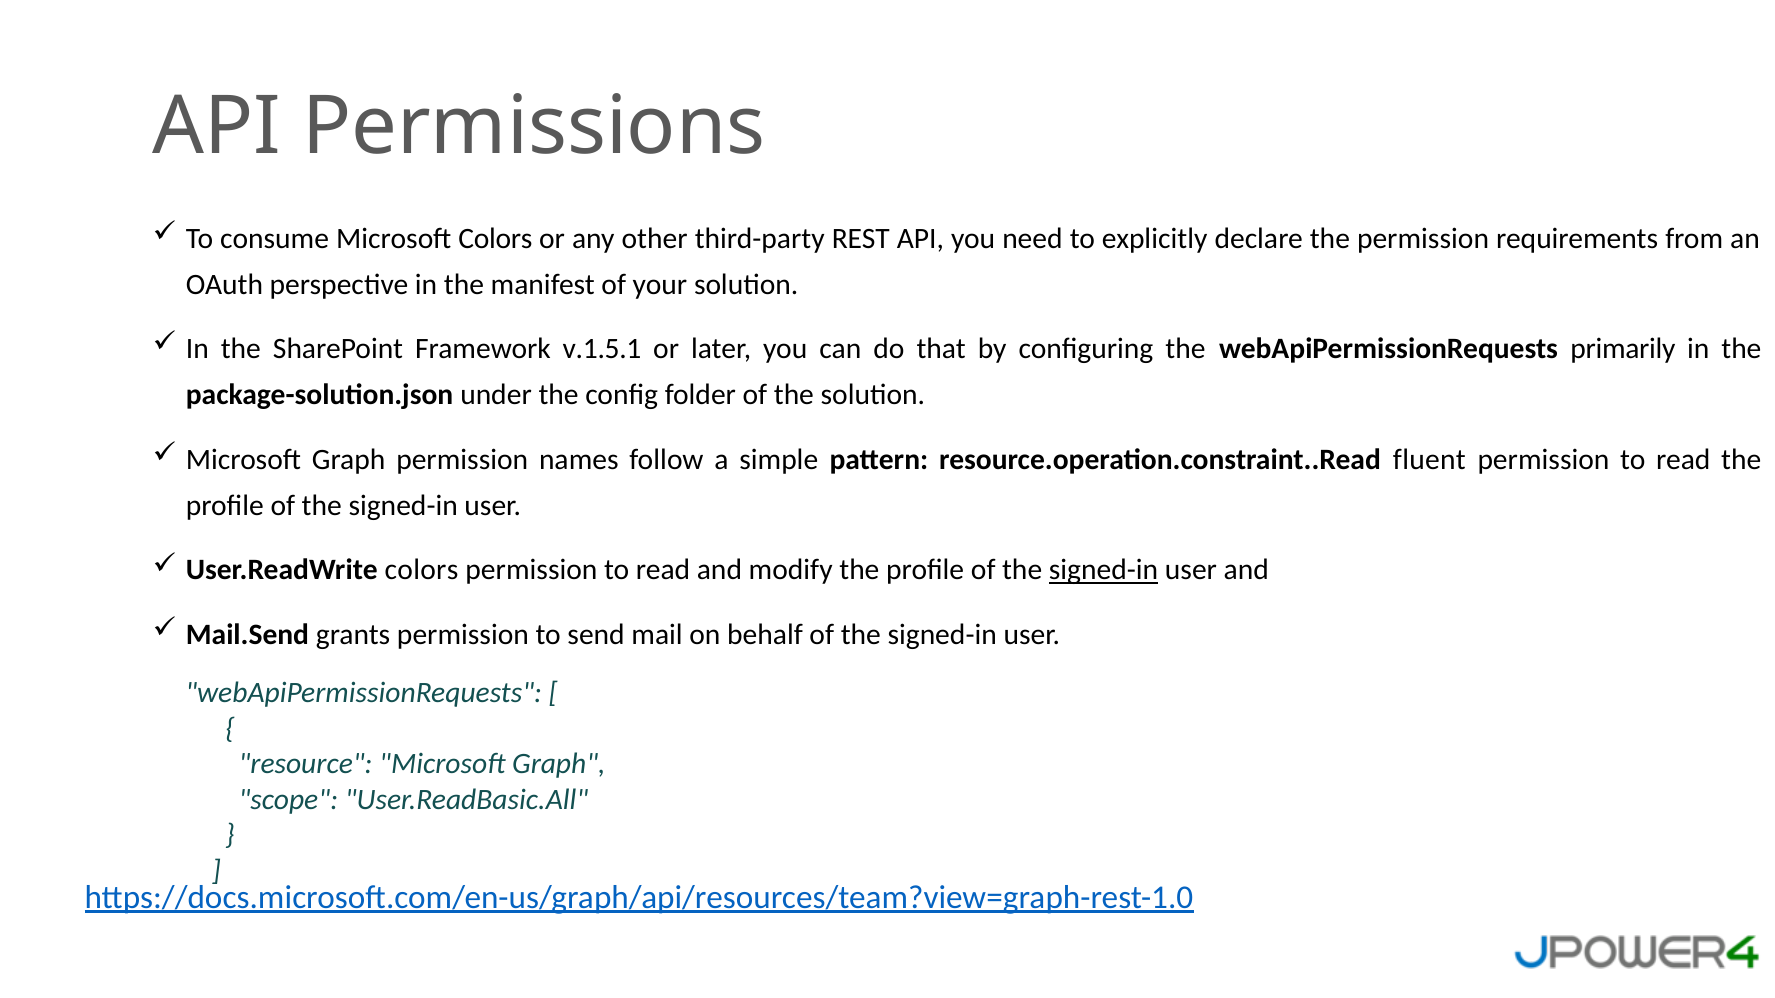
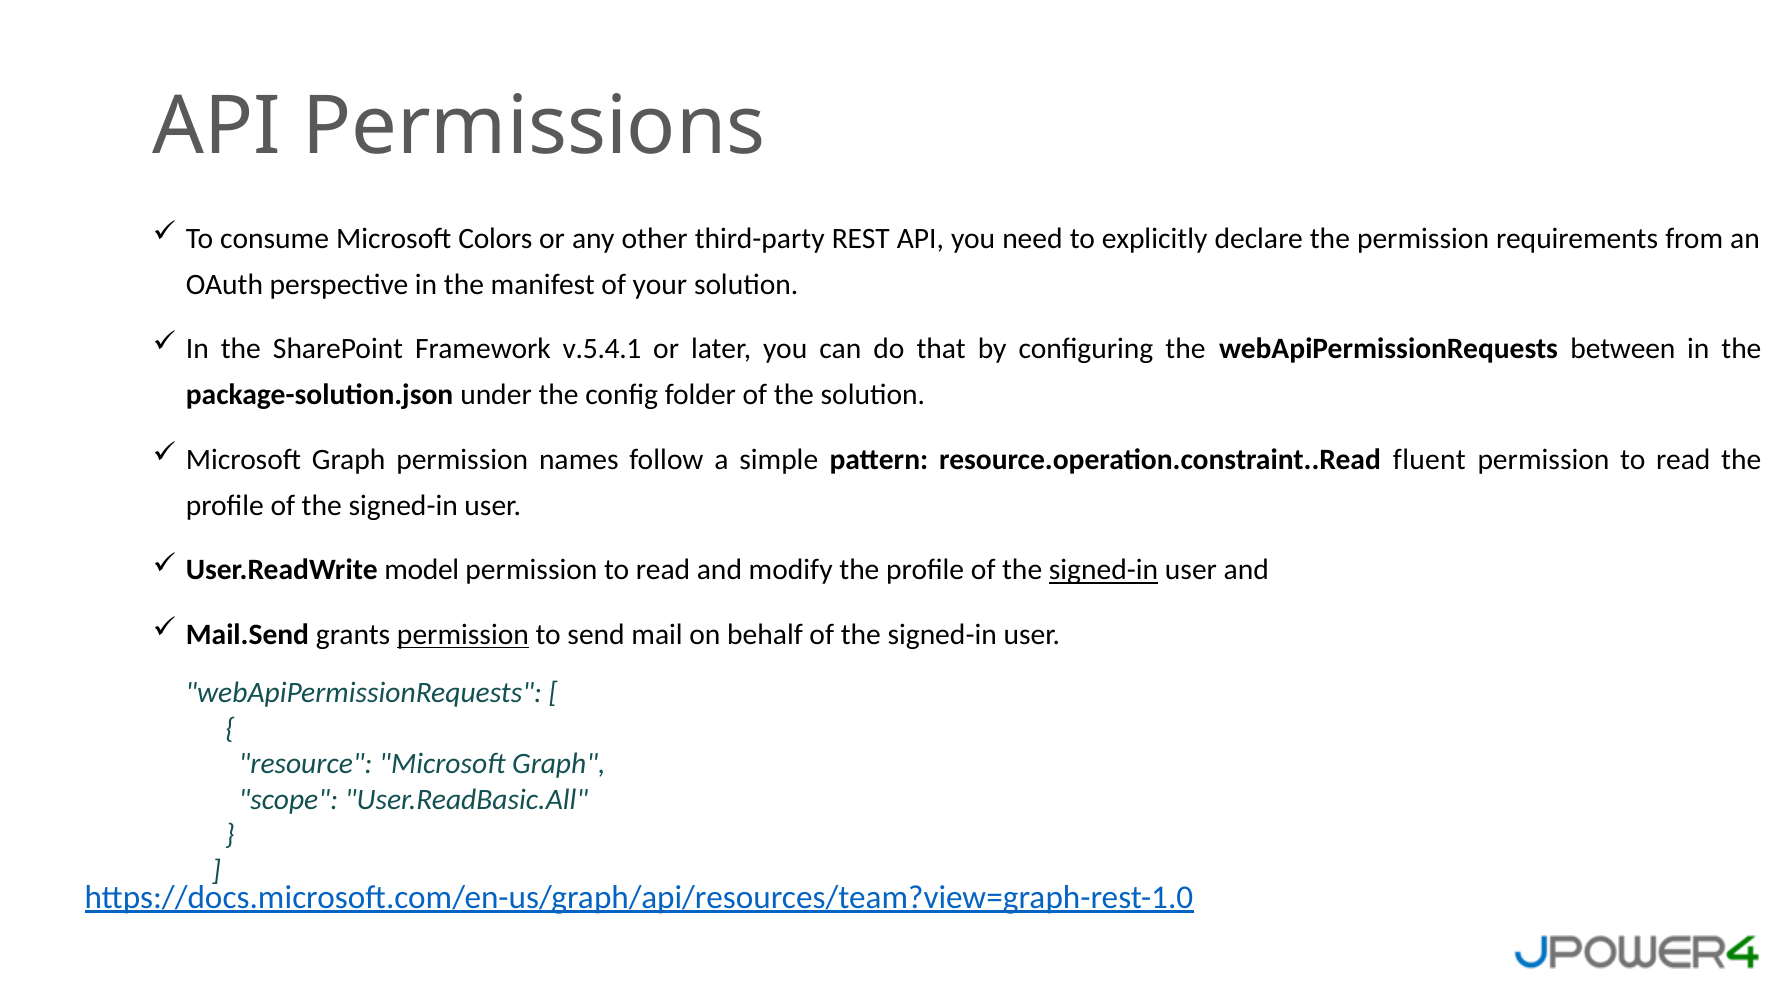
v.1.5.1: v.1.5.1 -> v.5.4.1
primarily: primarily -> between
User.ReadWrite colors: colors -> model
permission at (463, 635) underline: none -> present
